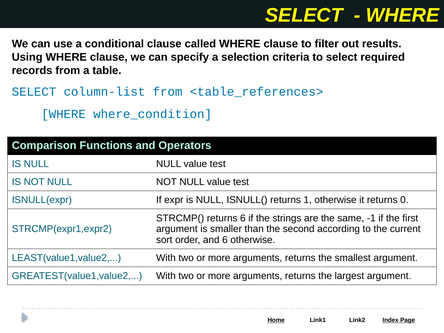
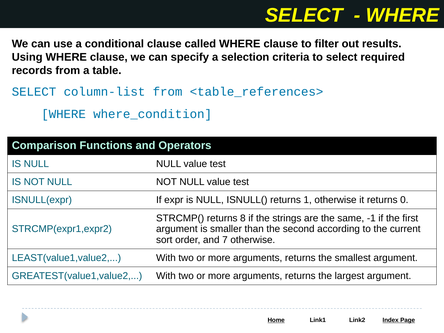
returns 6: 6 -> 8
and 6: 6 -> 7
